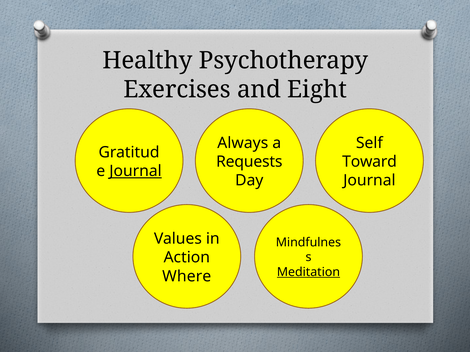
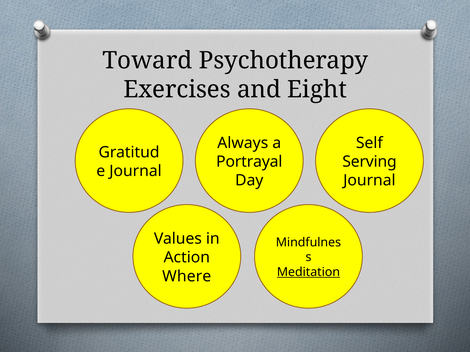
Healthy: Healthy -> Toward
Requests: Requests -> Portrayal
Toward: Toward -> Serving
Journal at (135, 171) underline: present -> none
